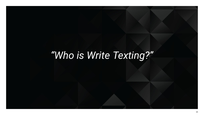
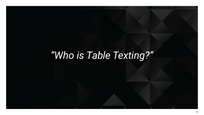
Write: Write -> Table
